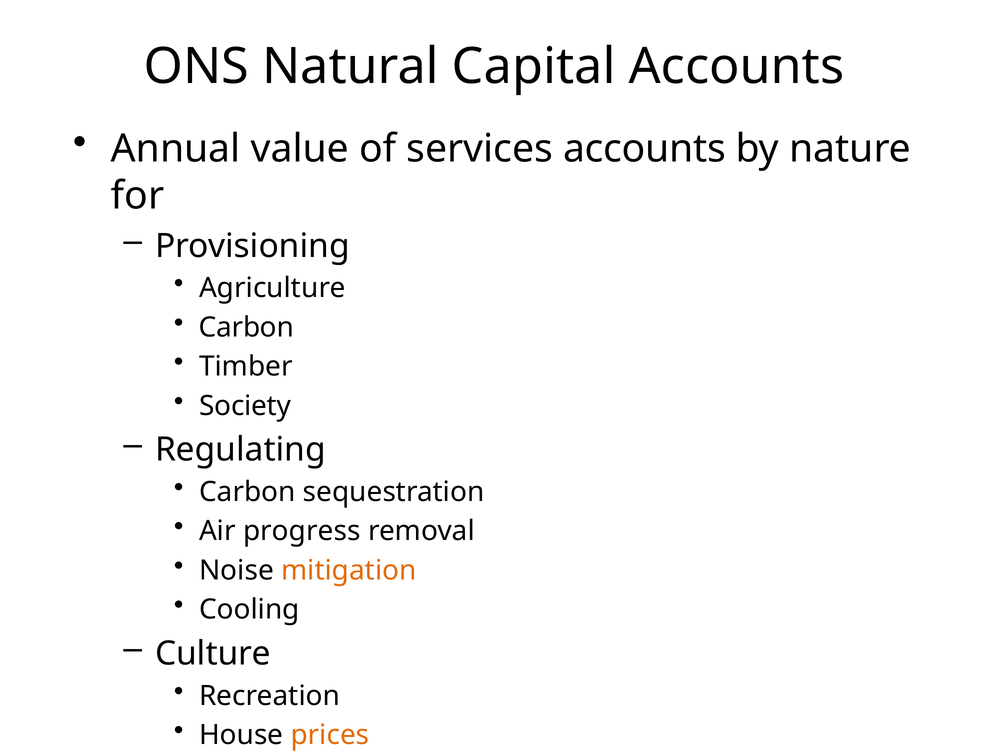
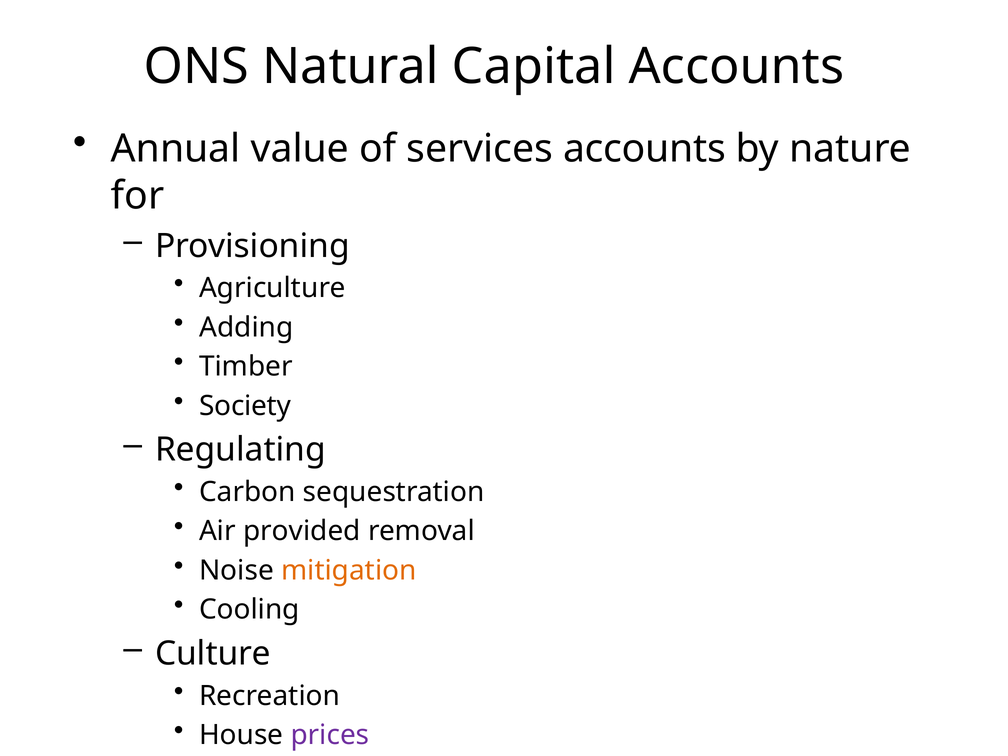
Carbon at (246, 327): Carbon -> Adding
progress: progress -> provided
prices colour: orange -> purple
